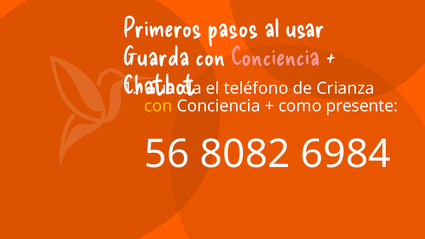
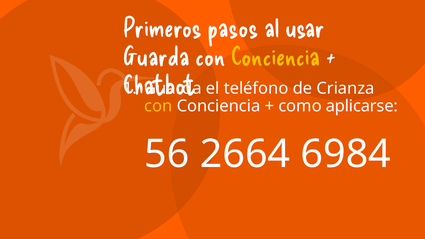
Conciencia at (276, 57) colour: pink -> yellow
presente: presente -> aplicarse
8082: 8082 -> 2664
